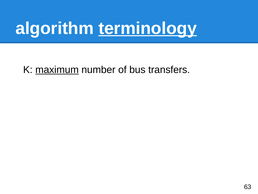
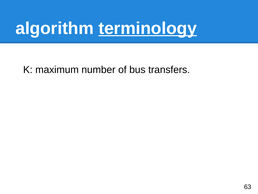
maximum underline: present -> none
